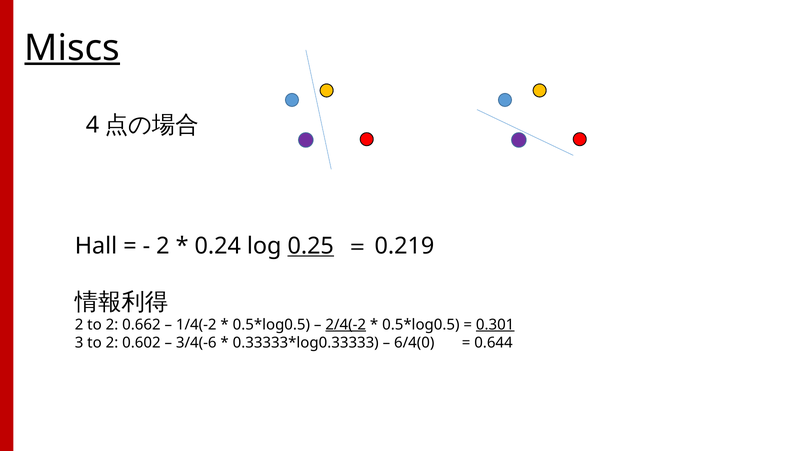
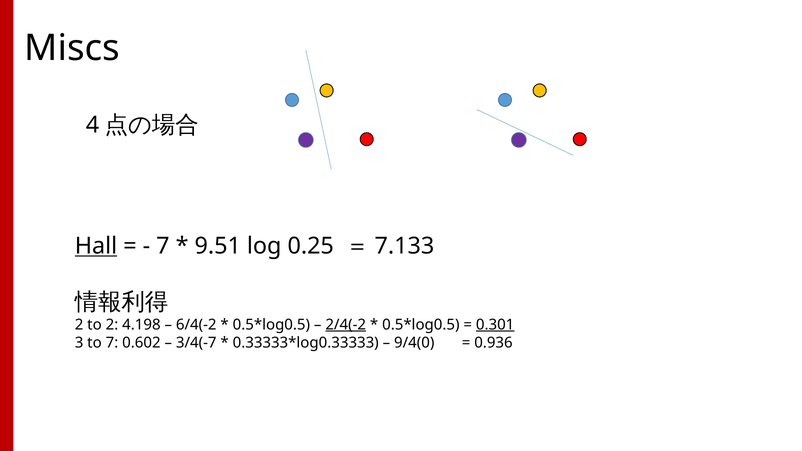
Miscs underline: present -> none
Hall underline: none -> present
2 at (163, 246): 2 -> 7
0.24: 0.24 -> 9.51
0.25 underline: present -> none
0.219: 0.219 -> 7.133
0.662: 0.662 -> 4.198
1/4(-2: 1/4(-2 -> 6/4(-2
3 to 2: 2 -> 7
3/4(-6: 3/4(-6 -> 3/4(-7
6/4(0: 6/4(0 -> 9/4(0
0.644: 0.644 -> 0.936
